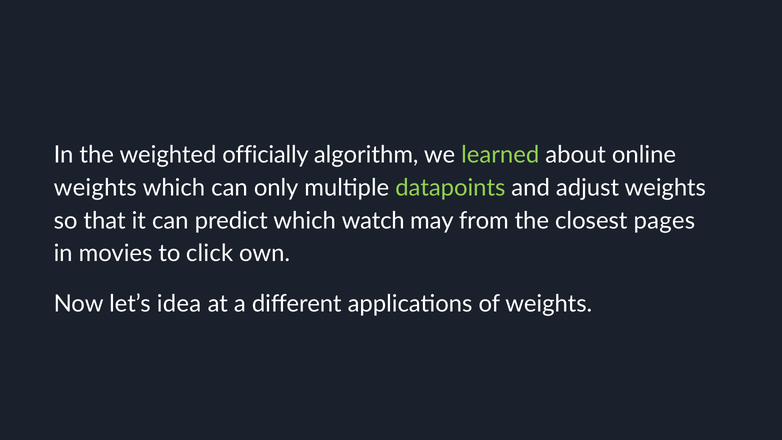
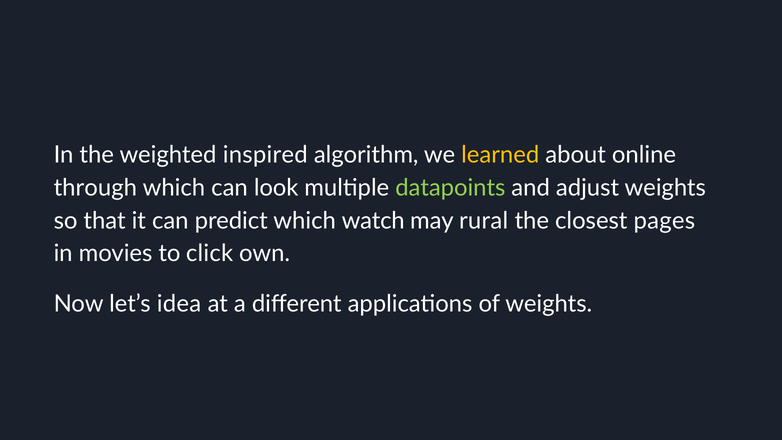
officially: officially -> inspired
learned colour: light green -> yellow
weights at (95, 188): weights -> through
only: only -> look
from: from -> rural
